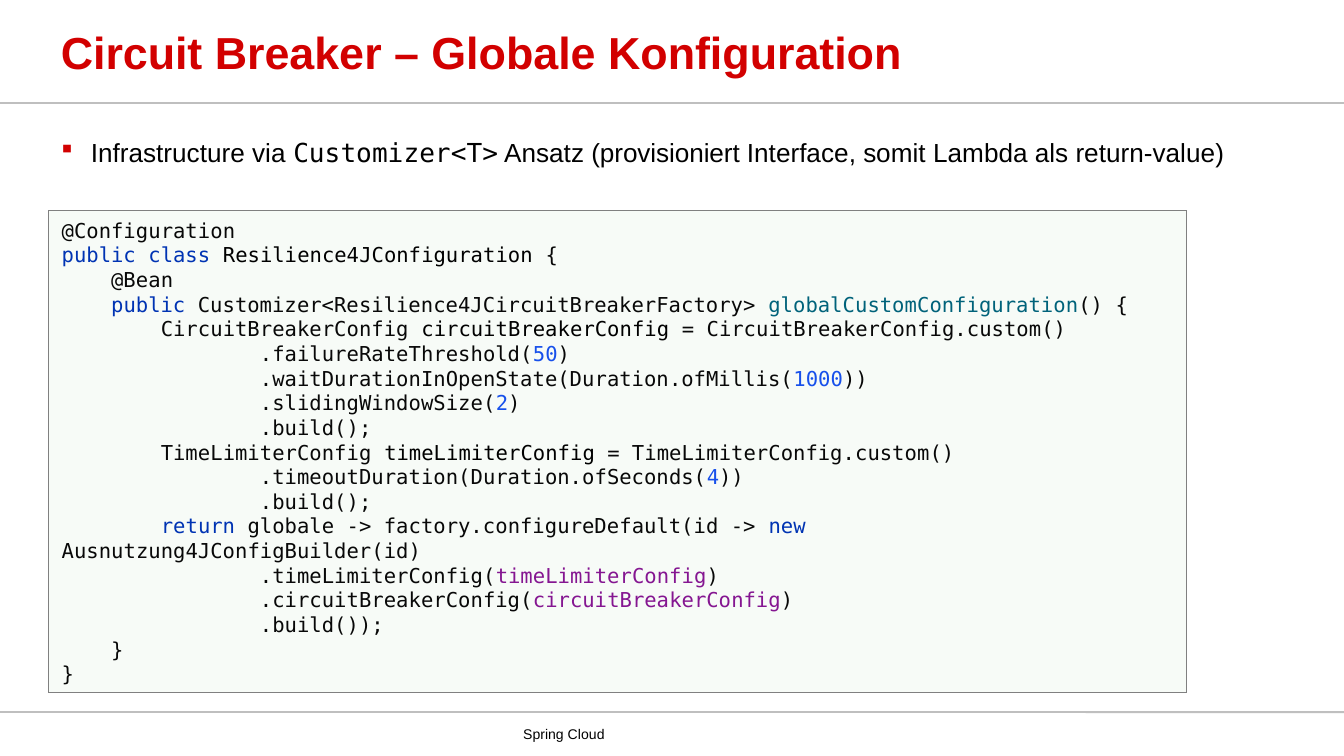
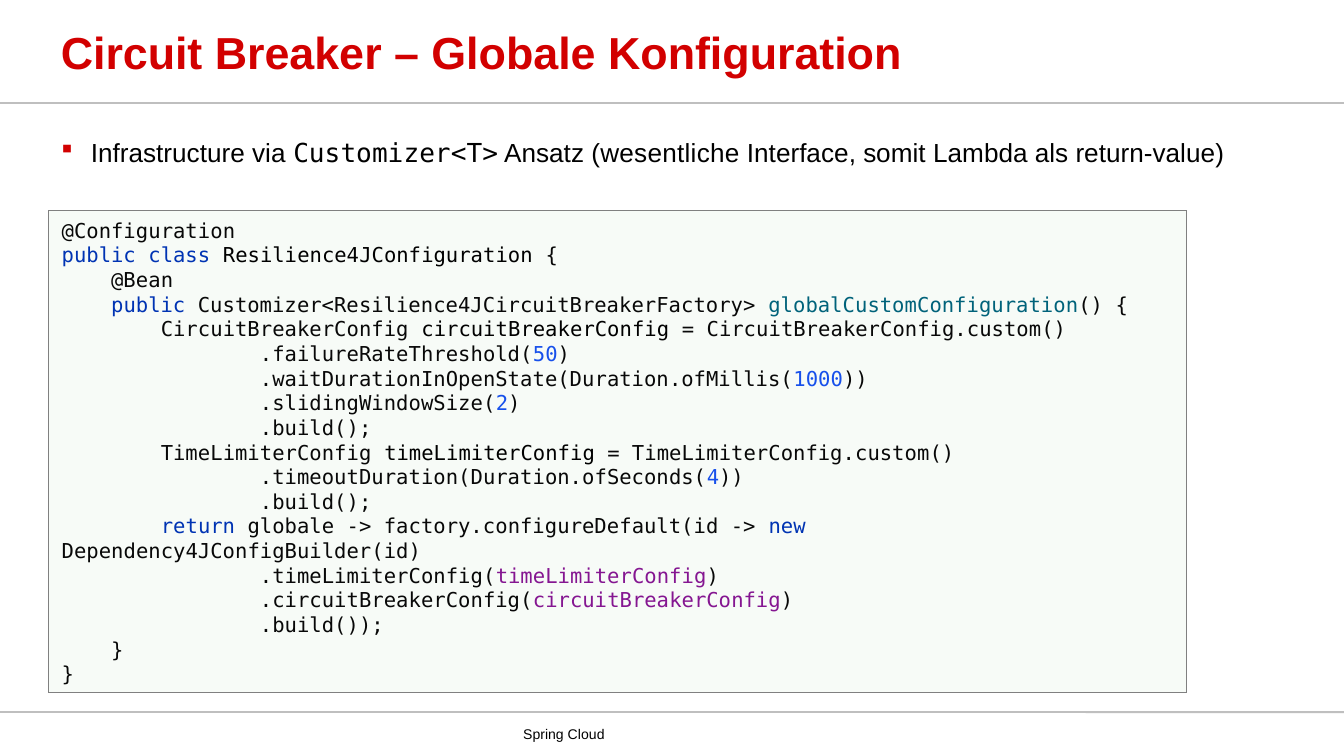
provisioniert: provisioniert -> wesentliche
Ausnutzung4JConfigBuilder(id: Ausnutzung4JConfigBuilder(id -> Dependency4JConfigBuilder(id
